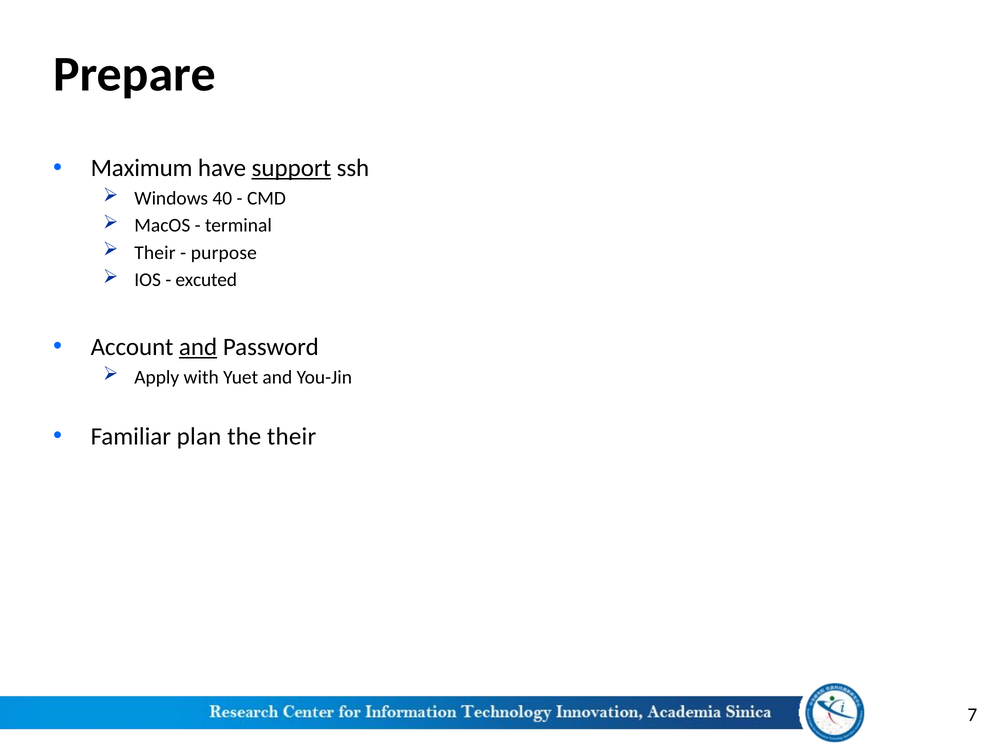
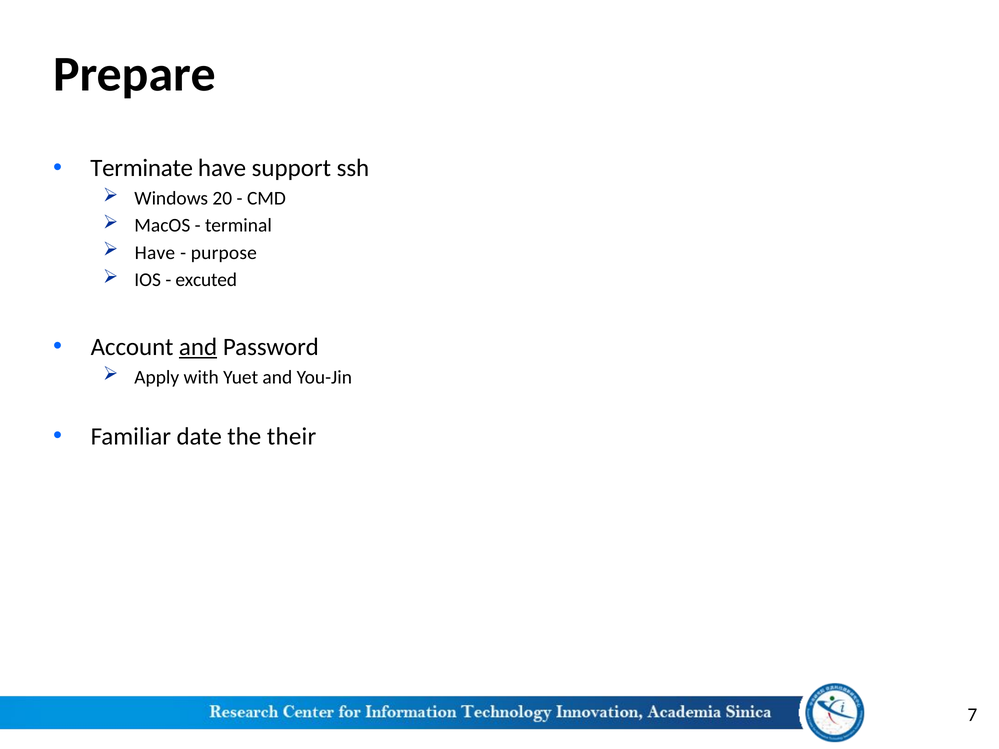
Maximum: Maximum -> Terminate
support underline: present -> none
40: 40 -> 20
Their at (155, 253): Their -> Have
plan: plan -> date
